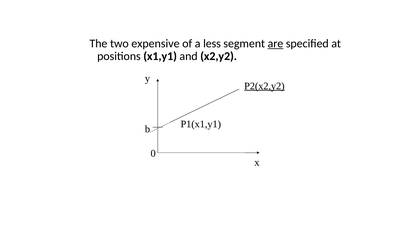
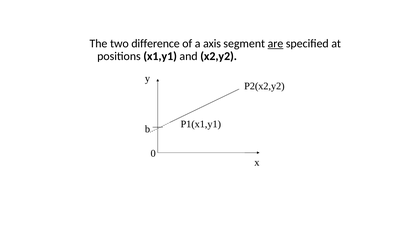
expensive: expensive -> difference
less: less -> axis
P2(x2,y2 underline: present -> none
